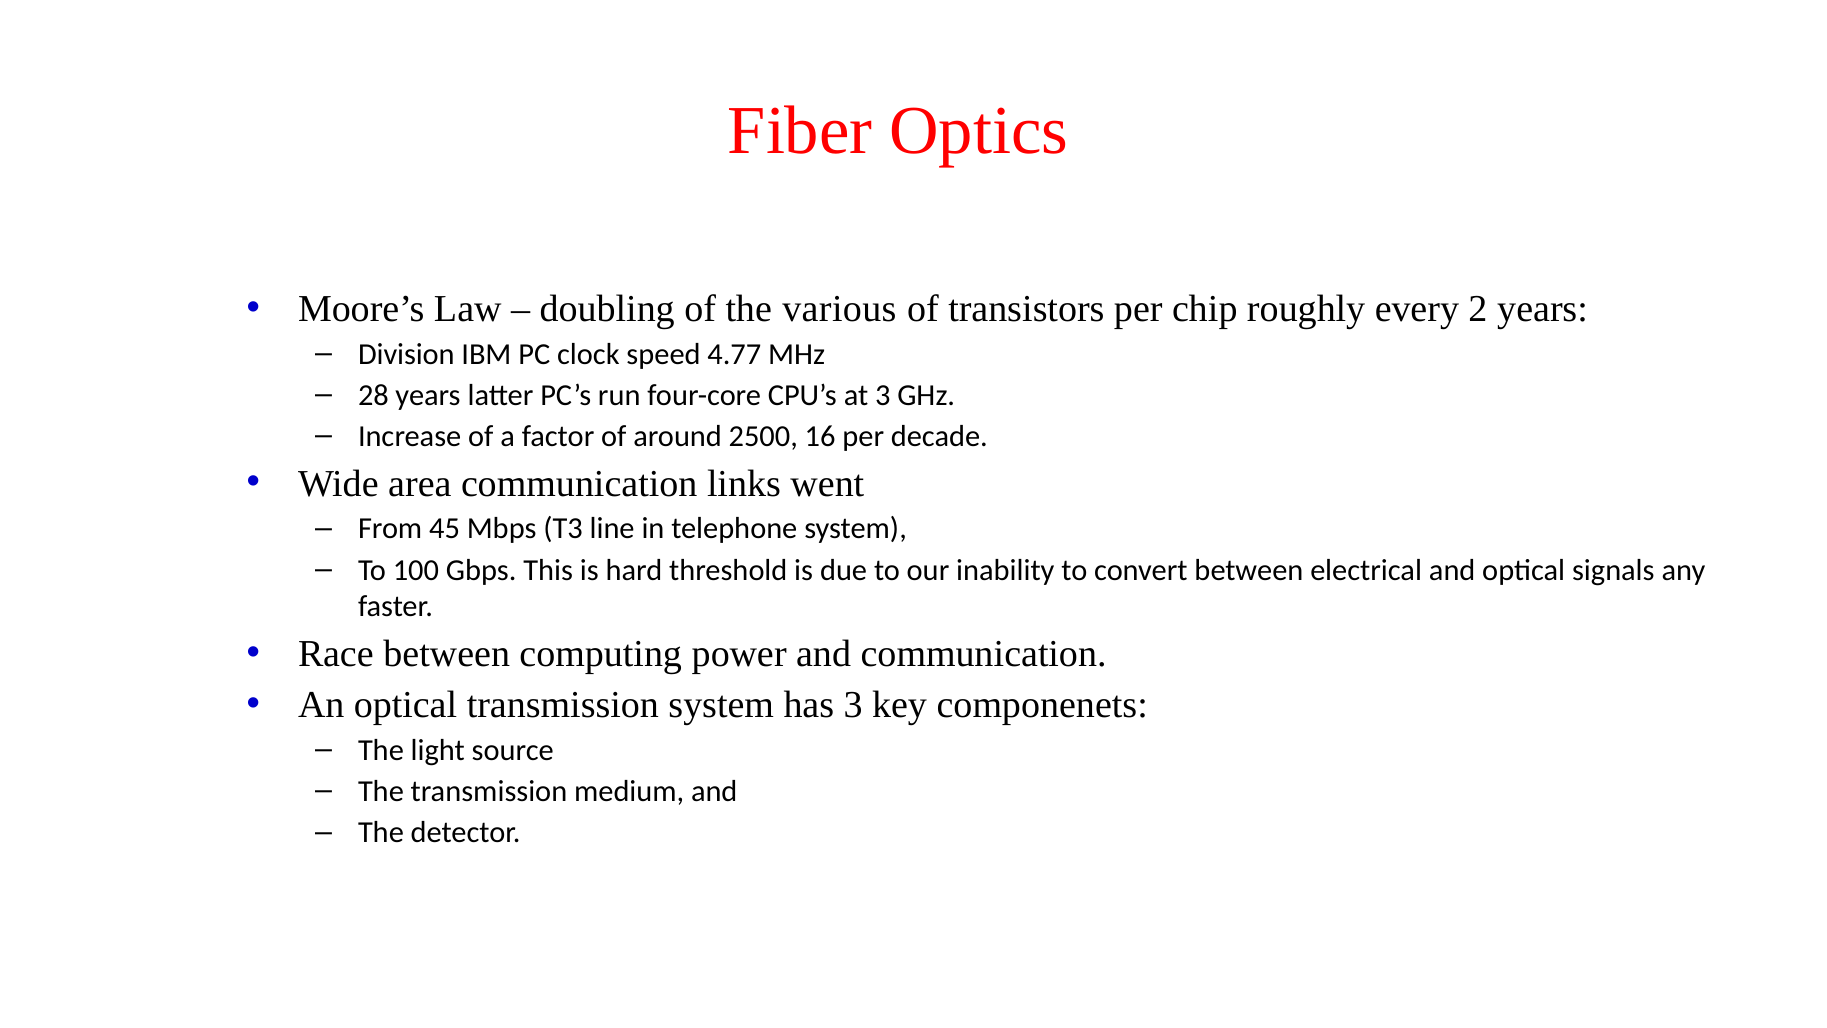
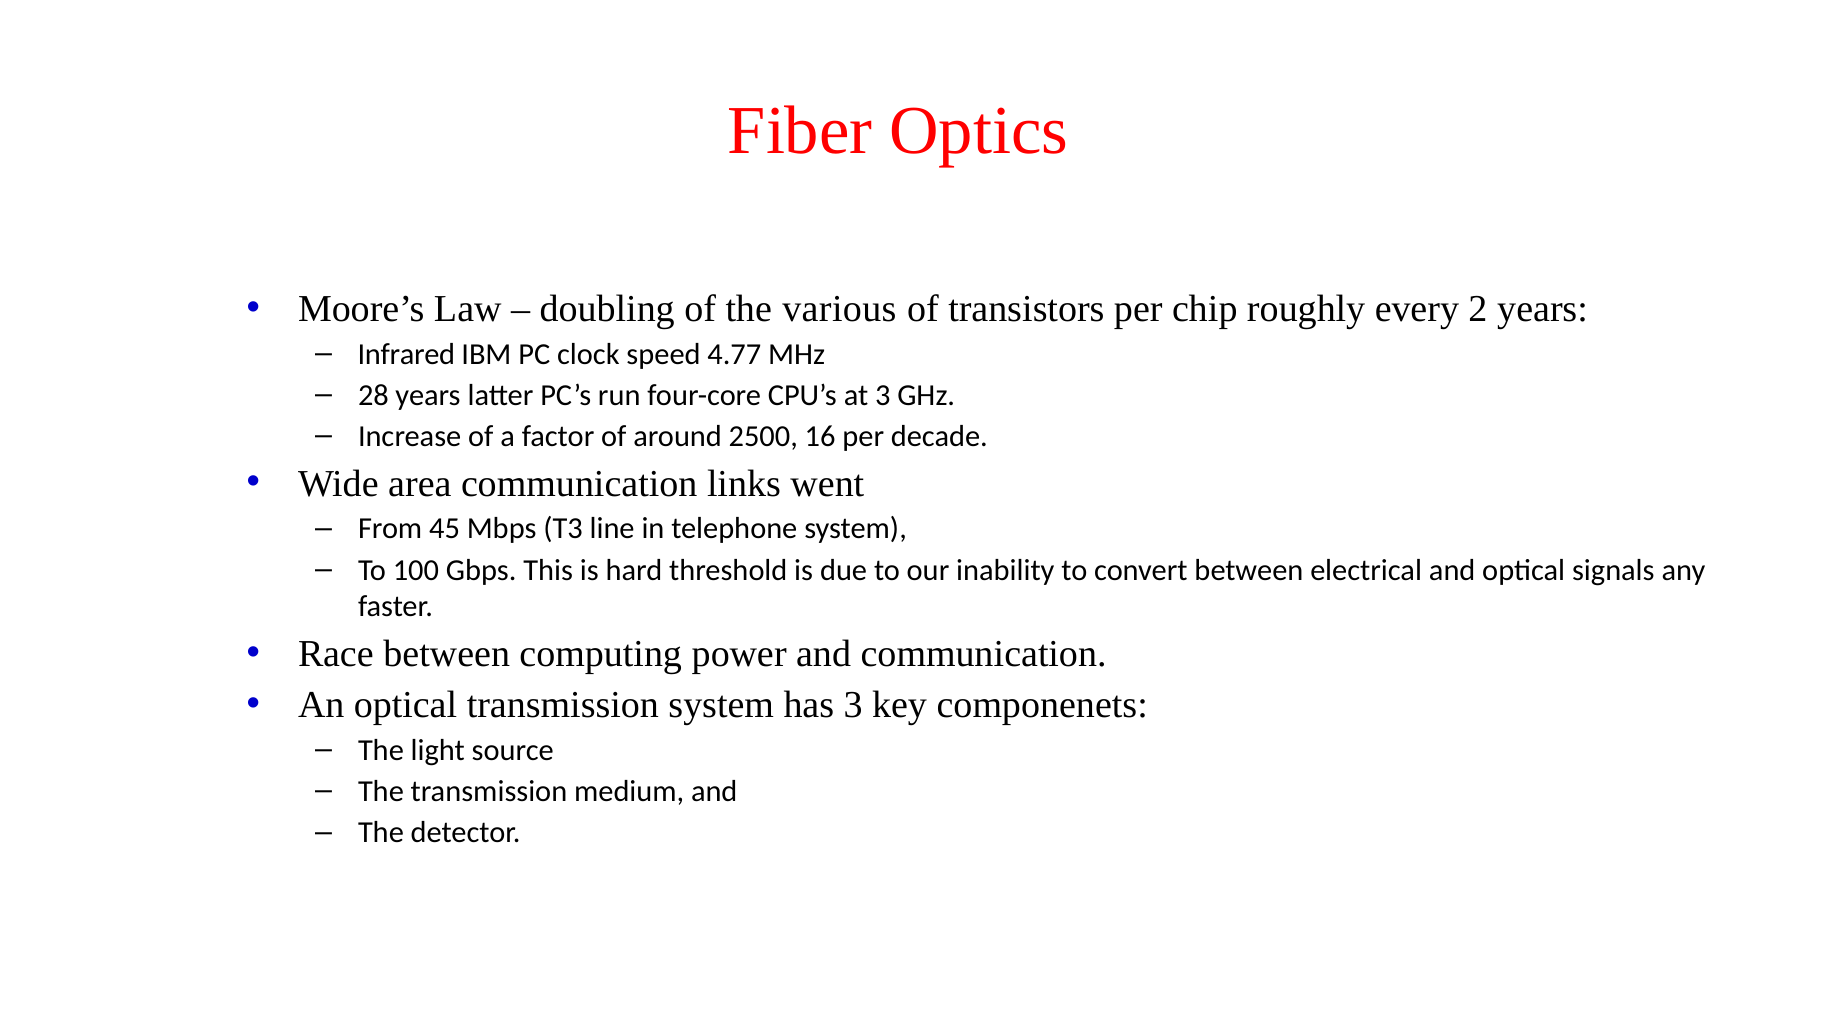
Division: Division -> Infrared
